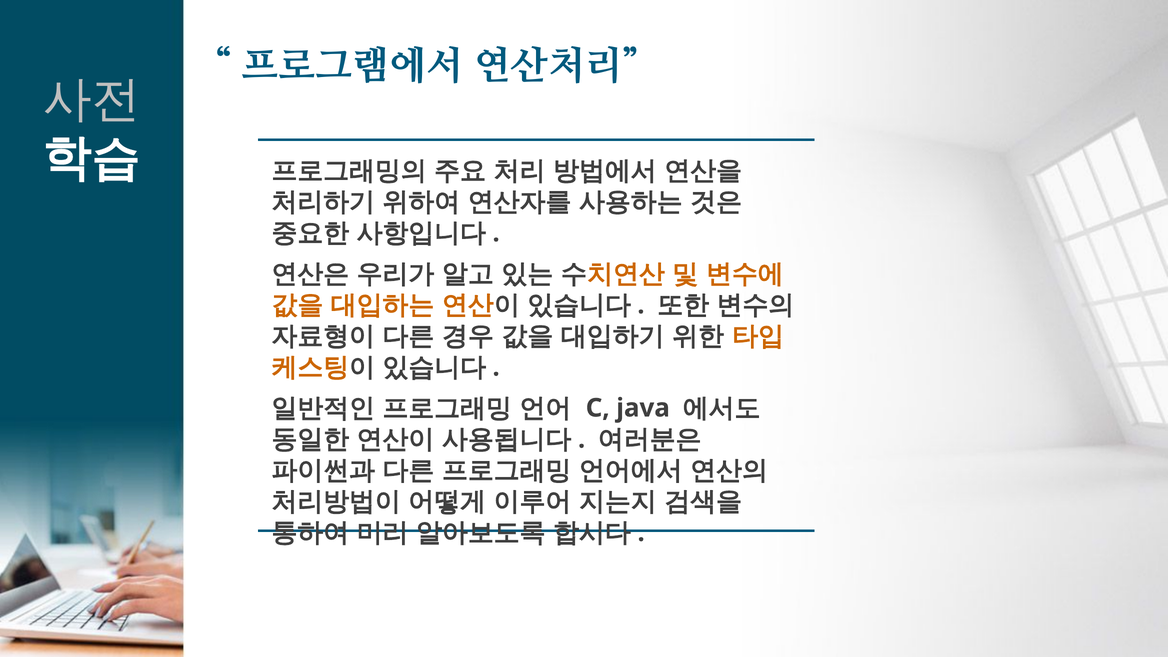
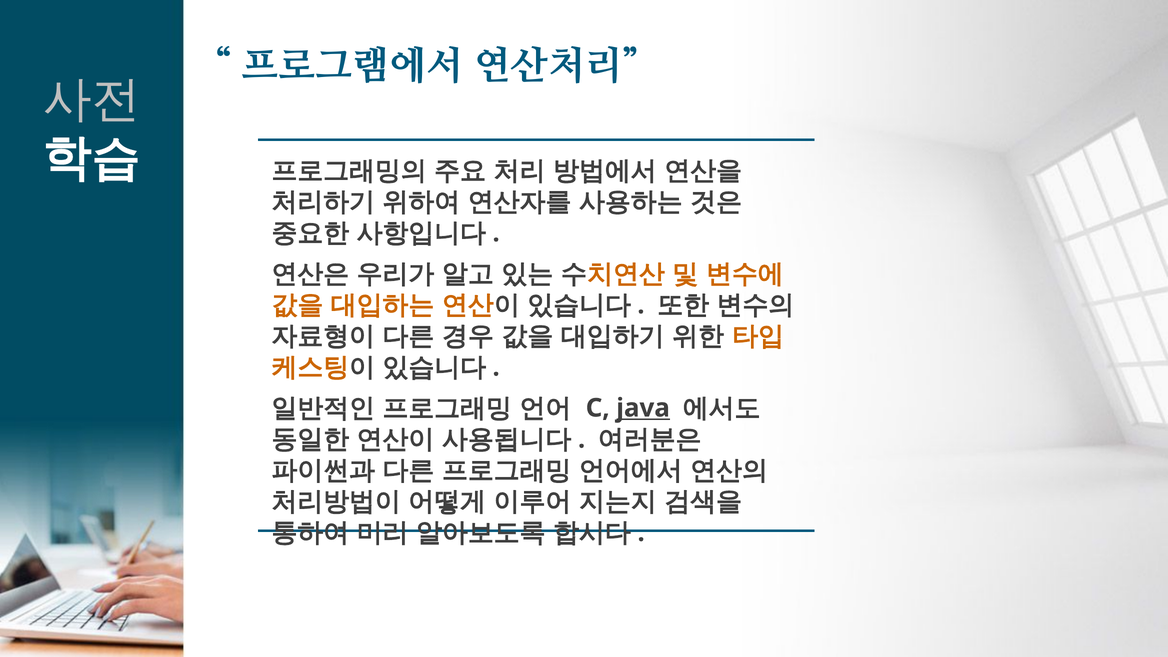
java underline: none -> present
